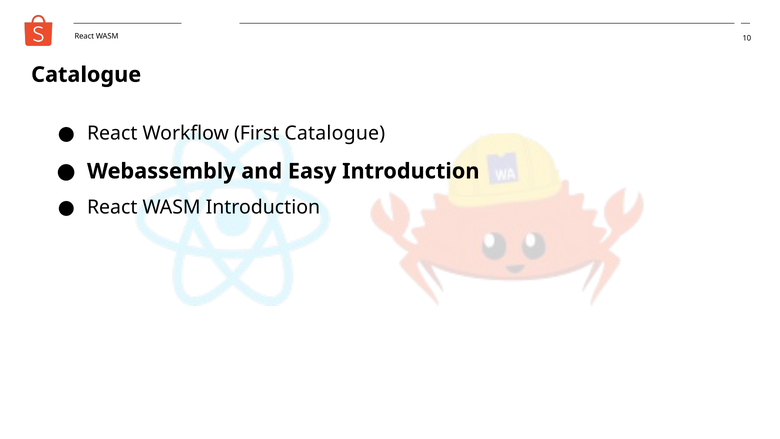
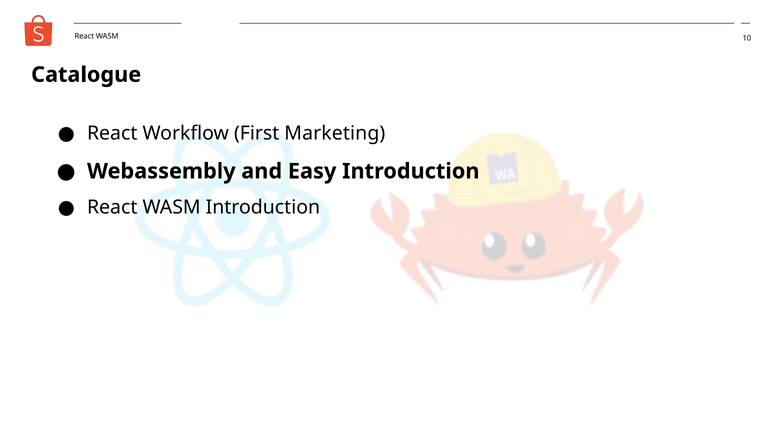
First Catalogue: Catalogue -> Marketing
